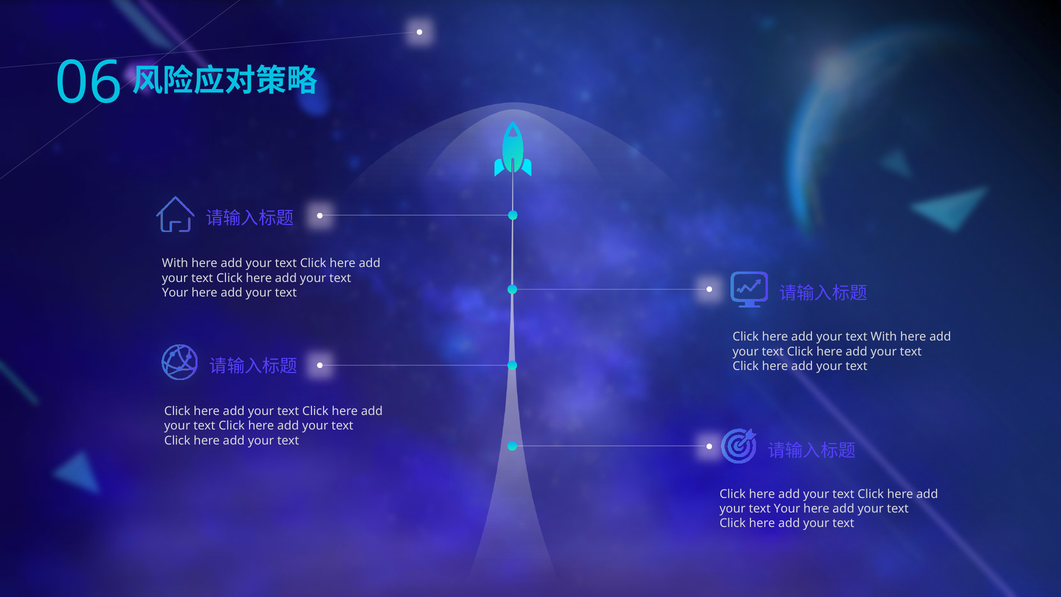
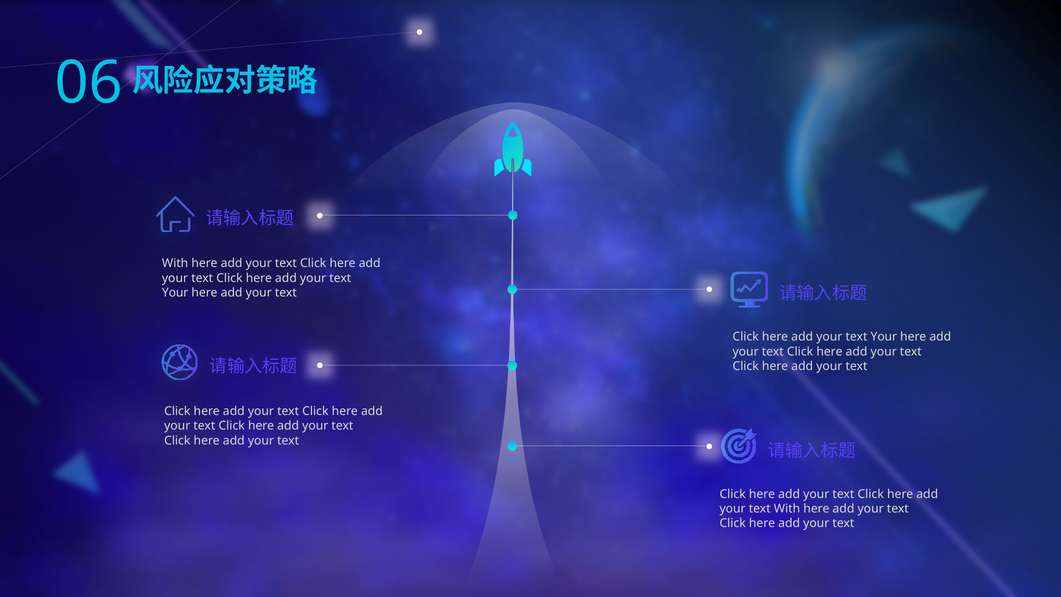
With at (884, 337): With -> Your
Your at (787, 509): Your -> With
